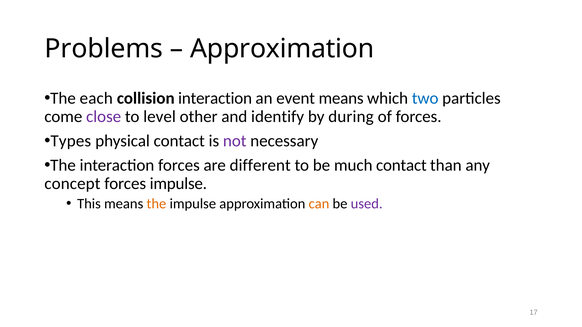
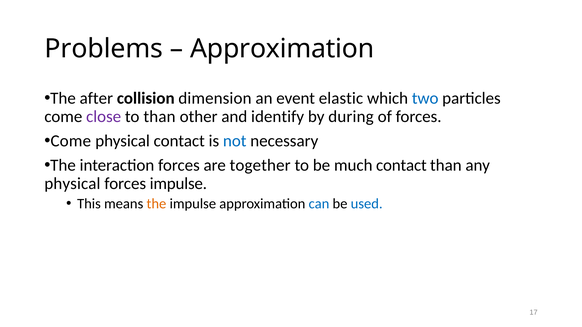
each: each -> after
collision interaction: interaction -> dimension
event means: means -> elastic
to level: level -> than
Types at (71, 141): Types -> Come
not colour: purple -> blue
different: different -> together
concept at (72, 184): concept -> physical
can colour: orange -> blue
used colour: purple -> blue
